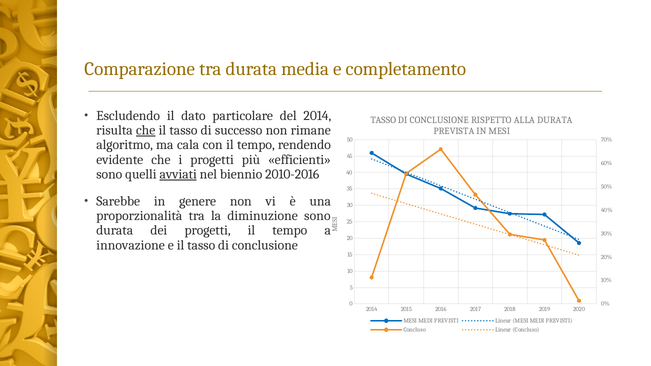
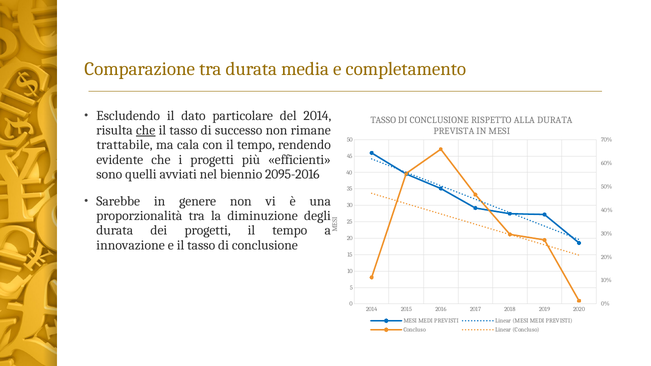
algoritmo: algoritmo -> trattabile
avviati underline: present -> none
2010-2016: 2010-2016 -> 2095-2016
diminuzione sono: sono -> degli
